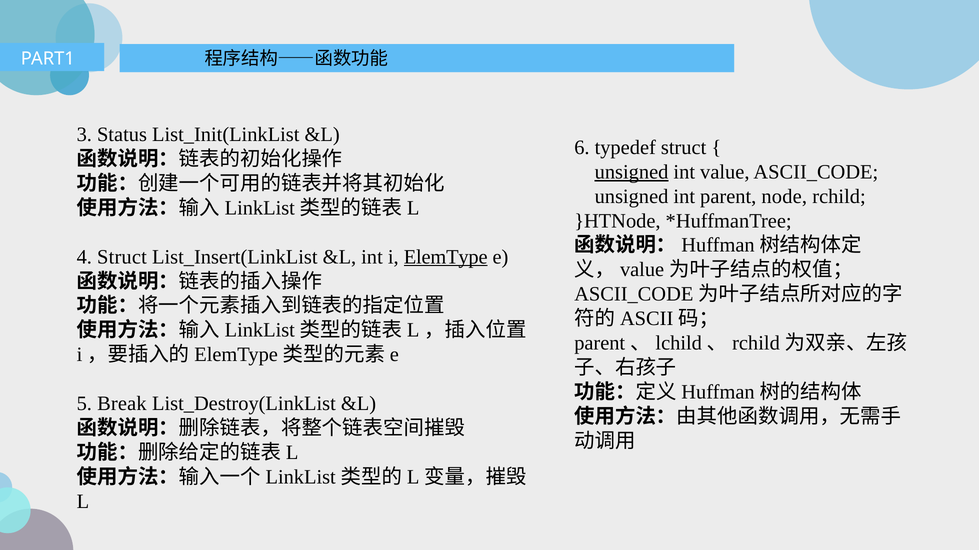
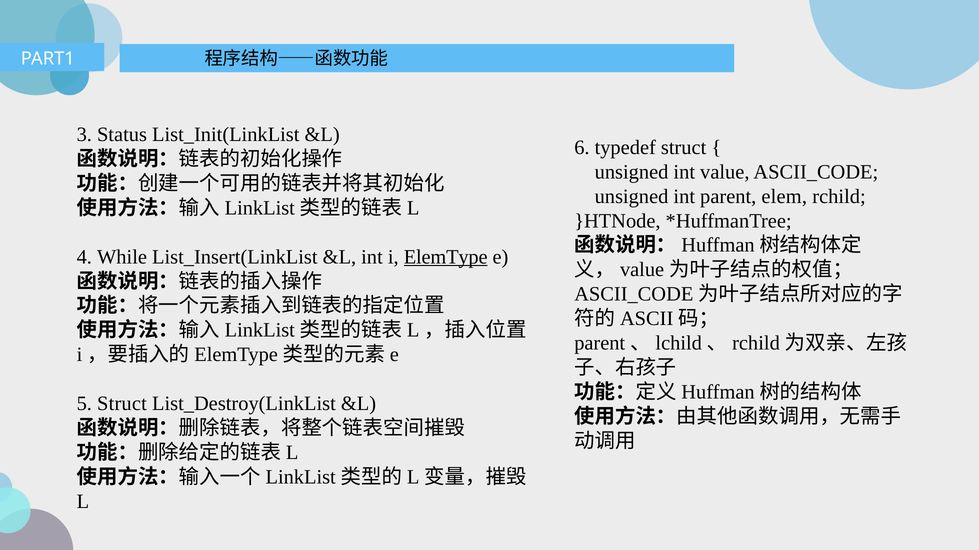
unsigned at (632, 172) underline: present -> none
node: node -> elem
4 Struct: Struct -> While
5 Break: Break -> Struct
